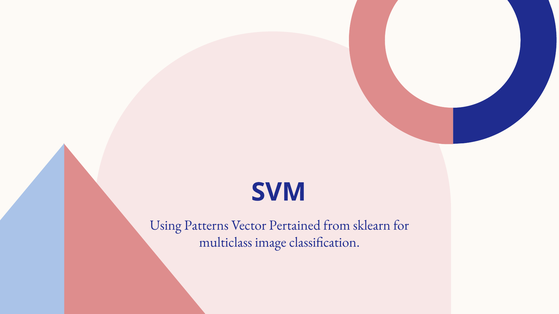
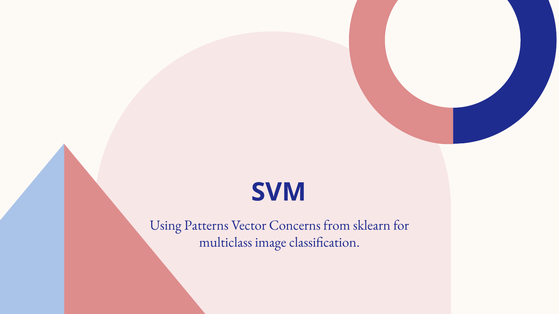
Pertained: Pertained -> Concerns
